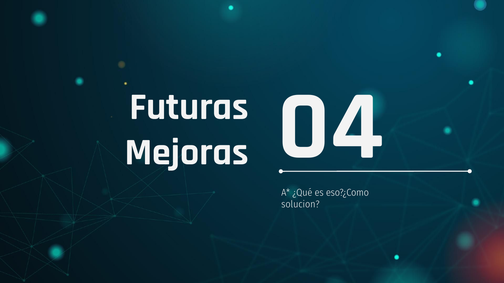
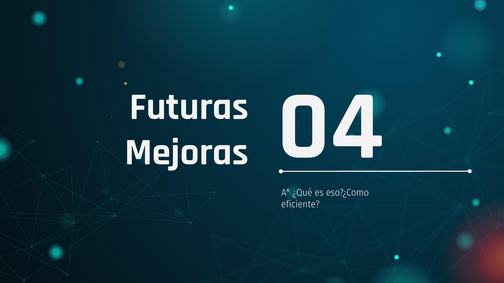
solucion: solucion -> eficiente
